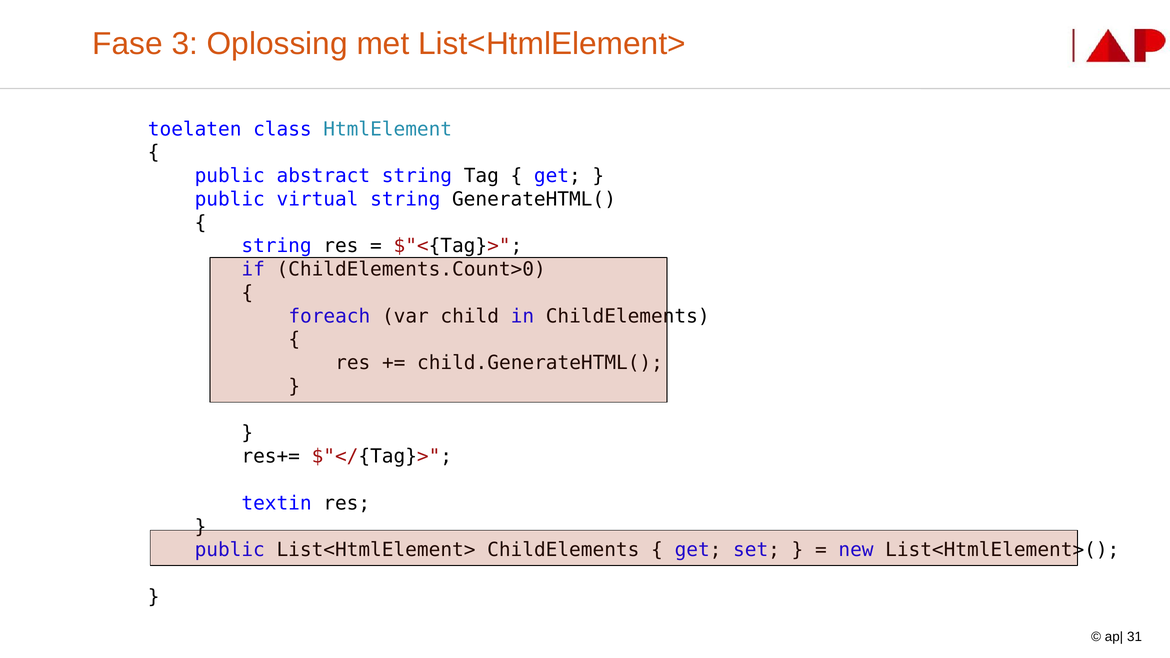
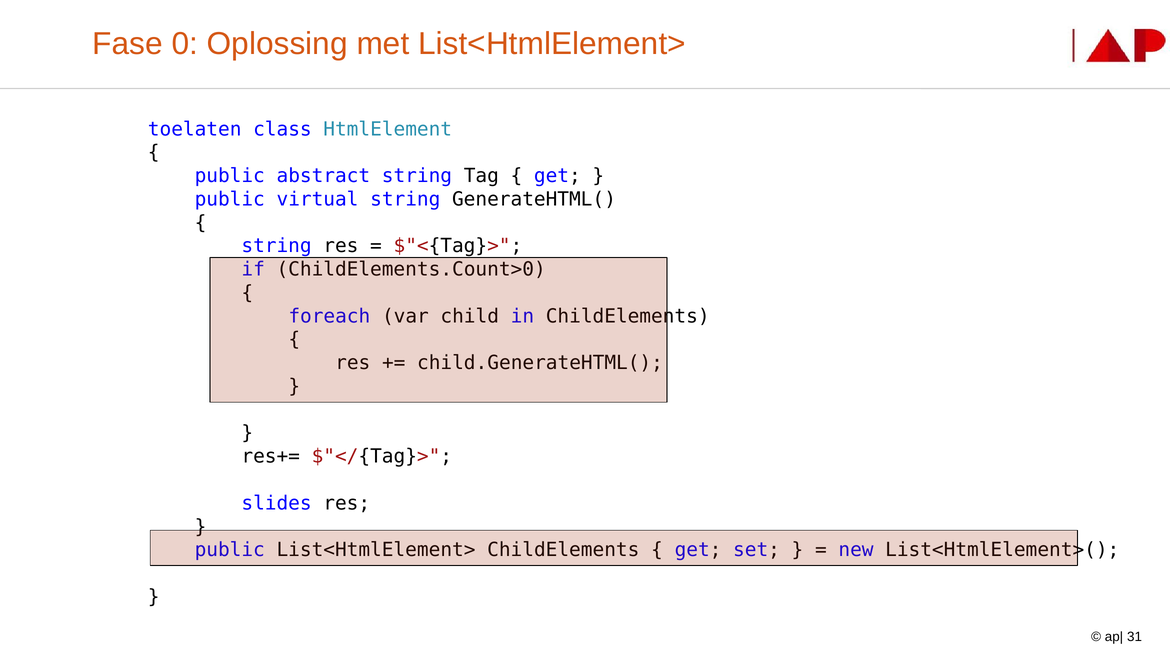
3: 3 -> 0
textin: textin -> slides
